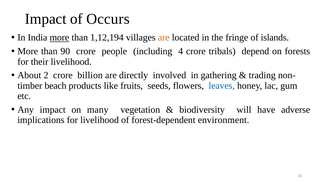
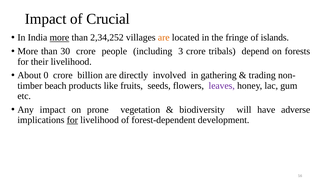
Occurs: Occurs -> Crucial
1,12,194: 1,12,194 -> 2,34,252
90: 90 -> 30
4: 4 -> 3
2: 2 -> 0
leaves colour: blue -> purple
many: many -> prone
for at (72, 120) underline: none -> present
environment: environment -> development
